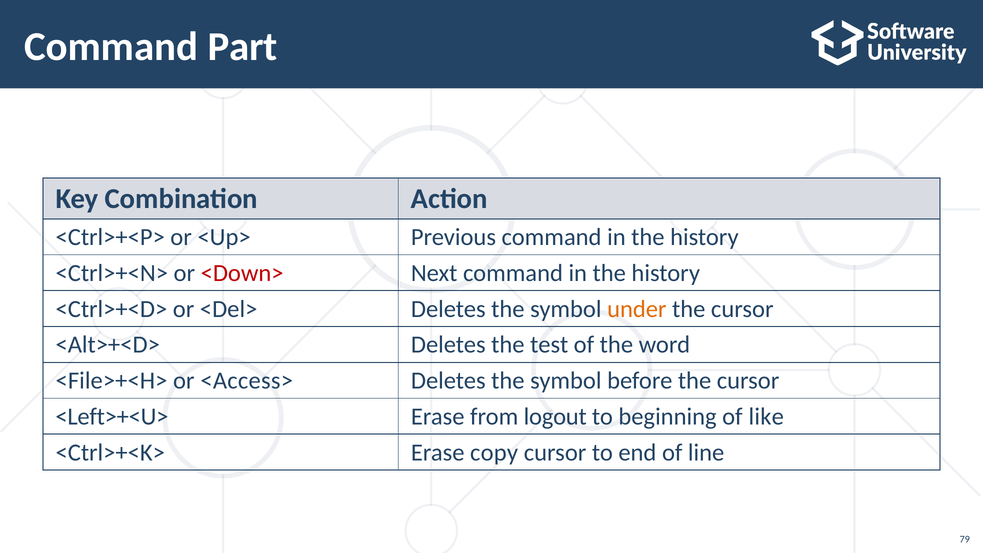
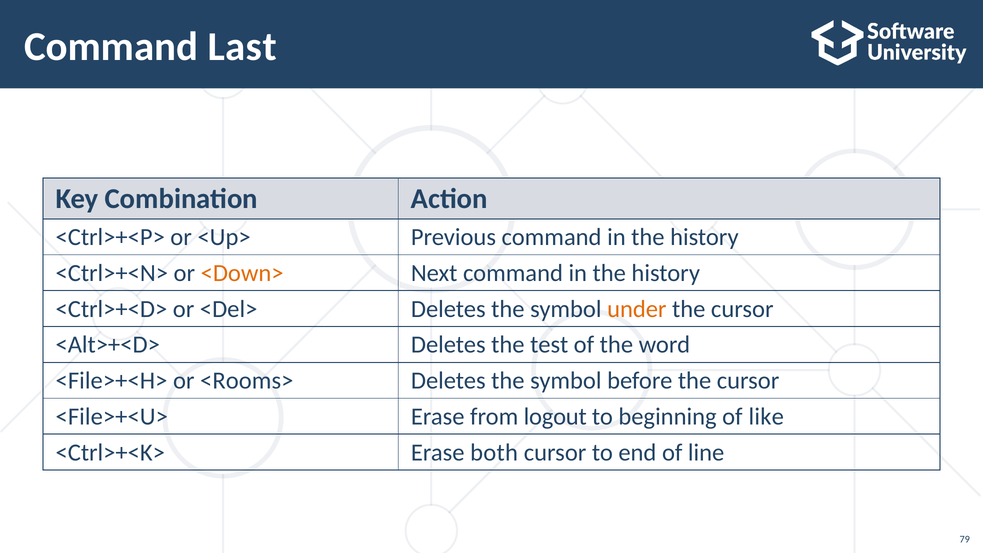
Part: Part -> Last
<Down> colour: red -> orange
<Access>: <Access> -> <Rooms>
<Left>+<U>: <Left>+<U> -> <File>+<U>
copy: copy -> both
